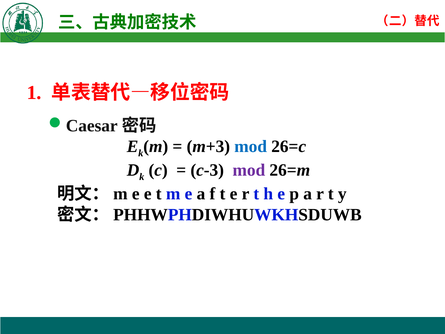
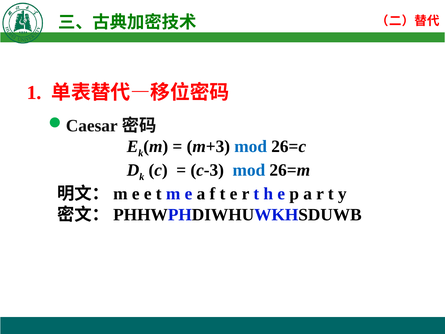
mod at (249, 170) colour: purple -> blue
